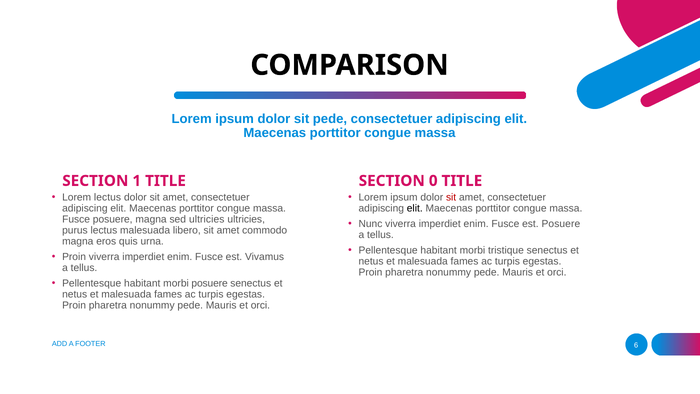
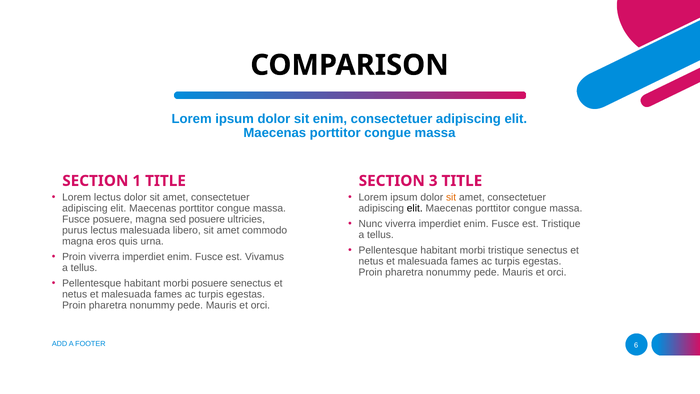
sit pede: pede -> enim
0: 0 -> 3
sit at (451, 197) colour: red -> orange
sed ultricies: ultricies -> posuere
est Posuere: Posuere -> Tristique
